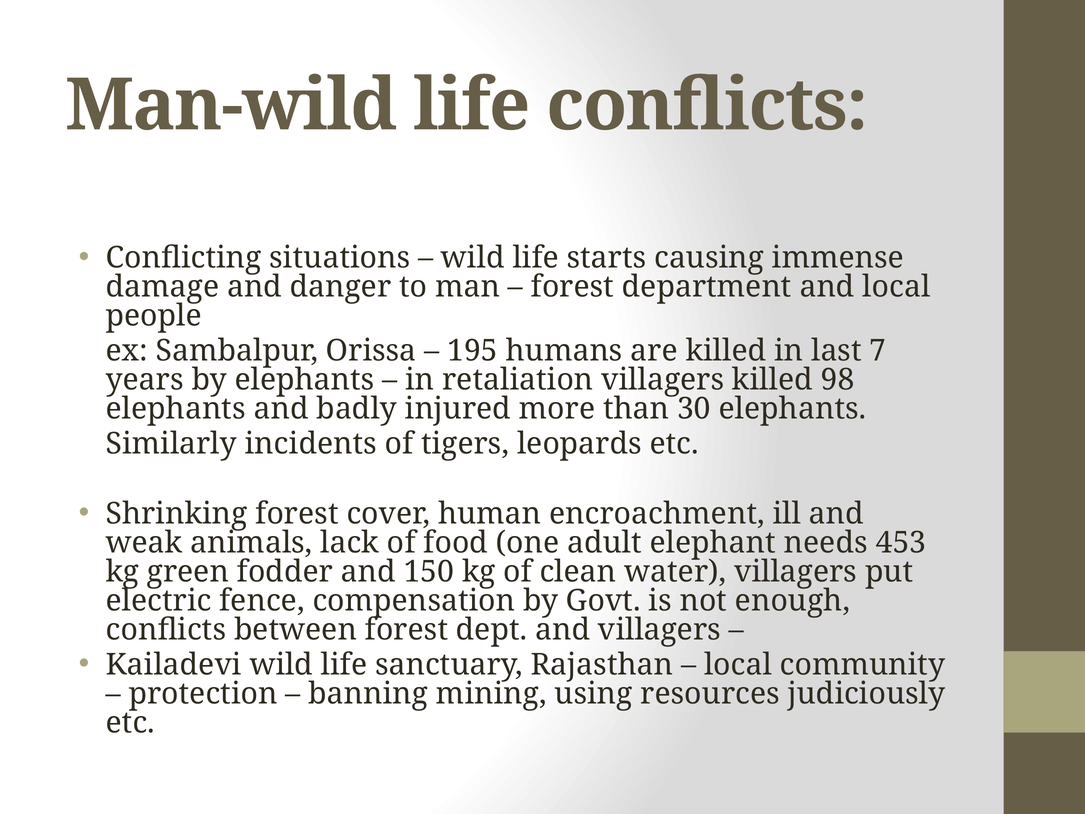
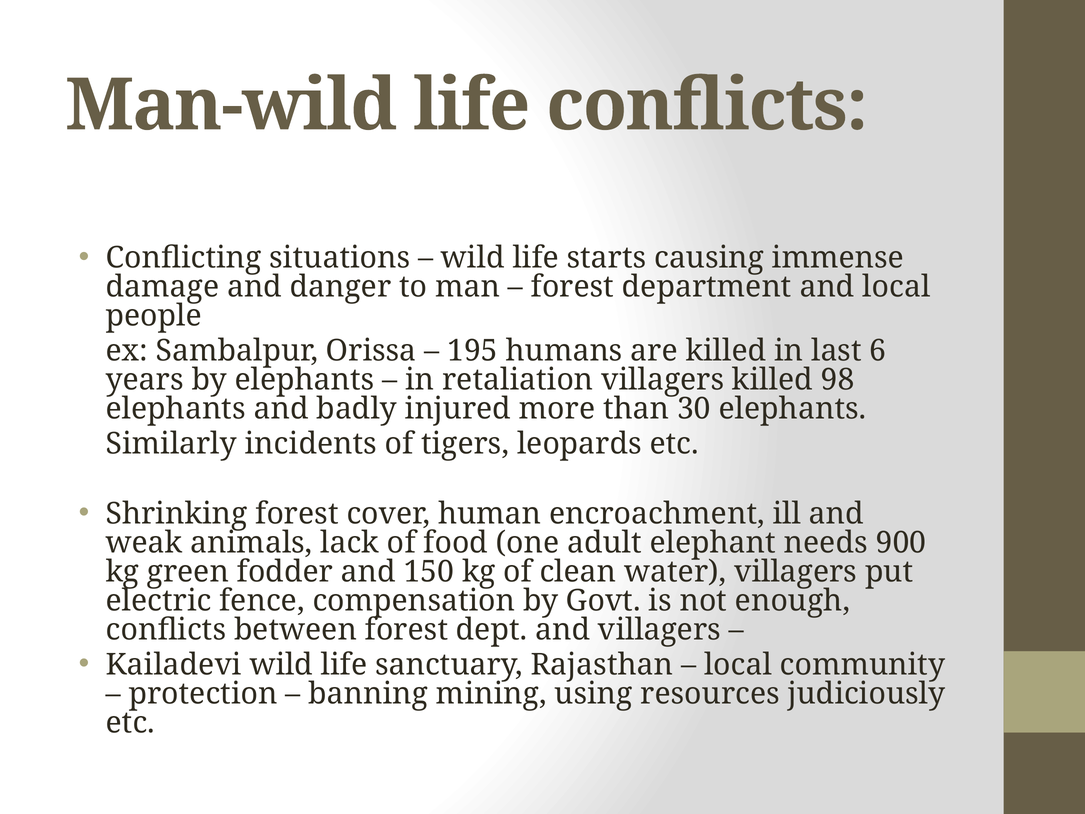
7: 7 -> 6
453: 453 -> 900
